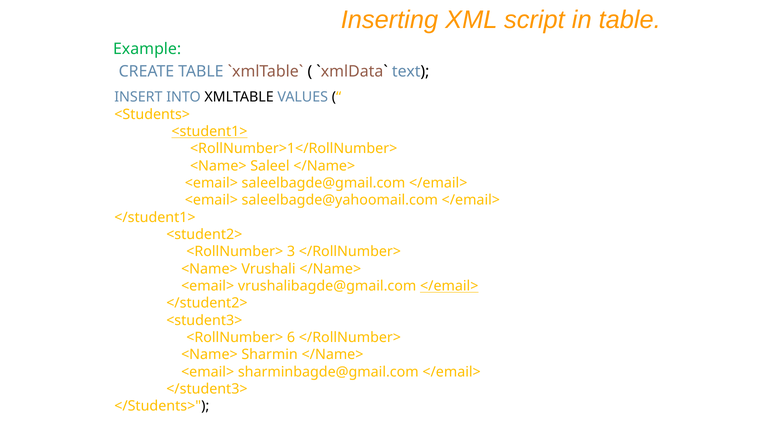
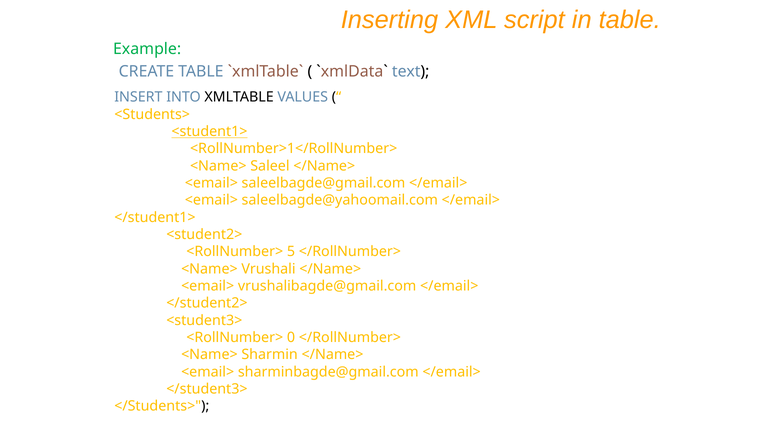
3: 3 -> 5
</email> at (449, 286) underline: present -> none
6: 6 -> 0
